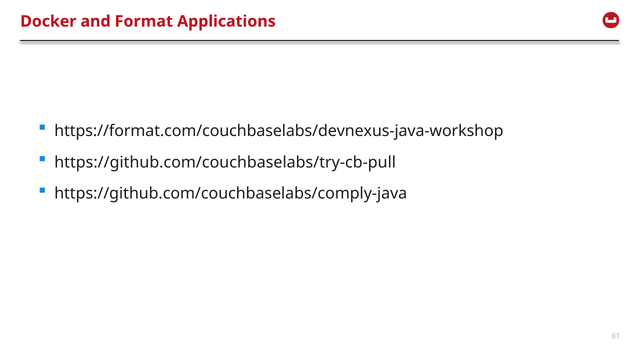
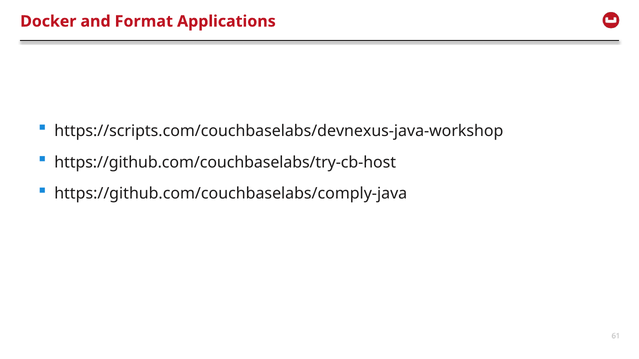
https://format.com/couchbaselabs/devnexus-java-workshop: https://format.com/couchbaselabs/devnexus-java-workshop -> https://scripts.com/couchbaselabs/devnexus-java-workshop
https://github.com/couchbaselabs/try-cb-pull: https://github.com/couchbaselabs/try-cb-pull -> https://github.com/couchbaselabs/try-cb-host
